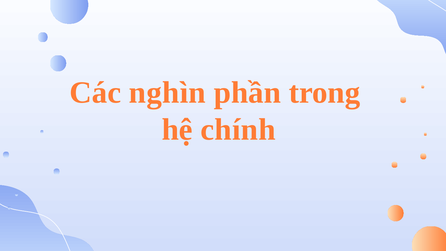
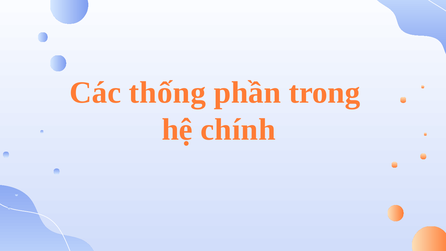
nghìn: nghìn -> thống
